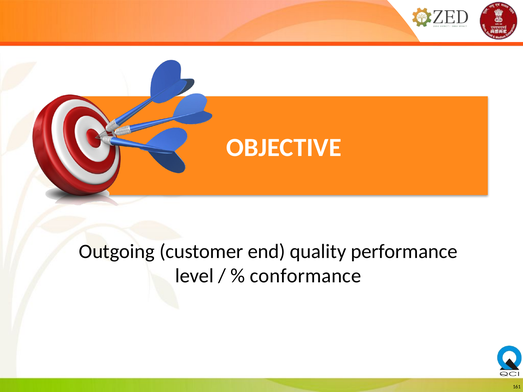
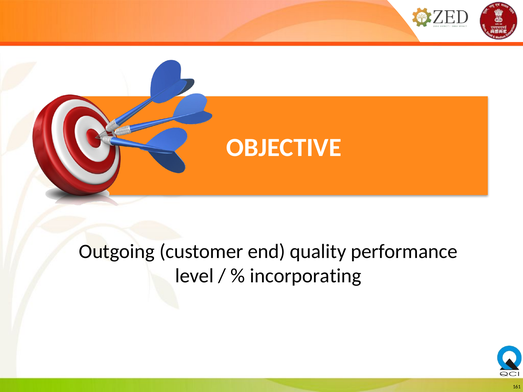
conformance: conformance -> incorporating
